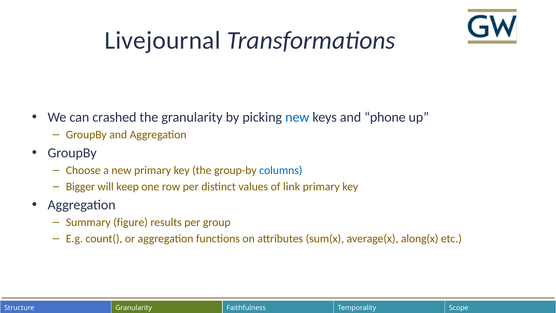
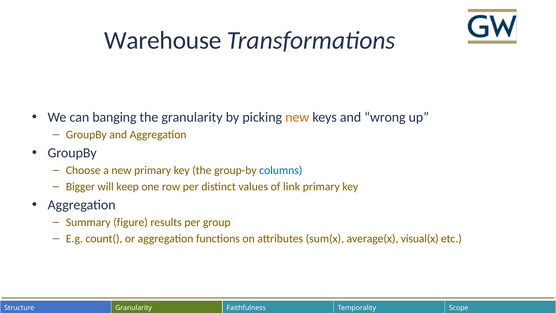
Livejournal: Livejournal -> Warehouse
crashed: crashed -> banging
new at (297, 117) colour: blue -> orange
phone: phone -> wrong
along(x: along(x -> visual(x
